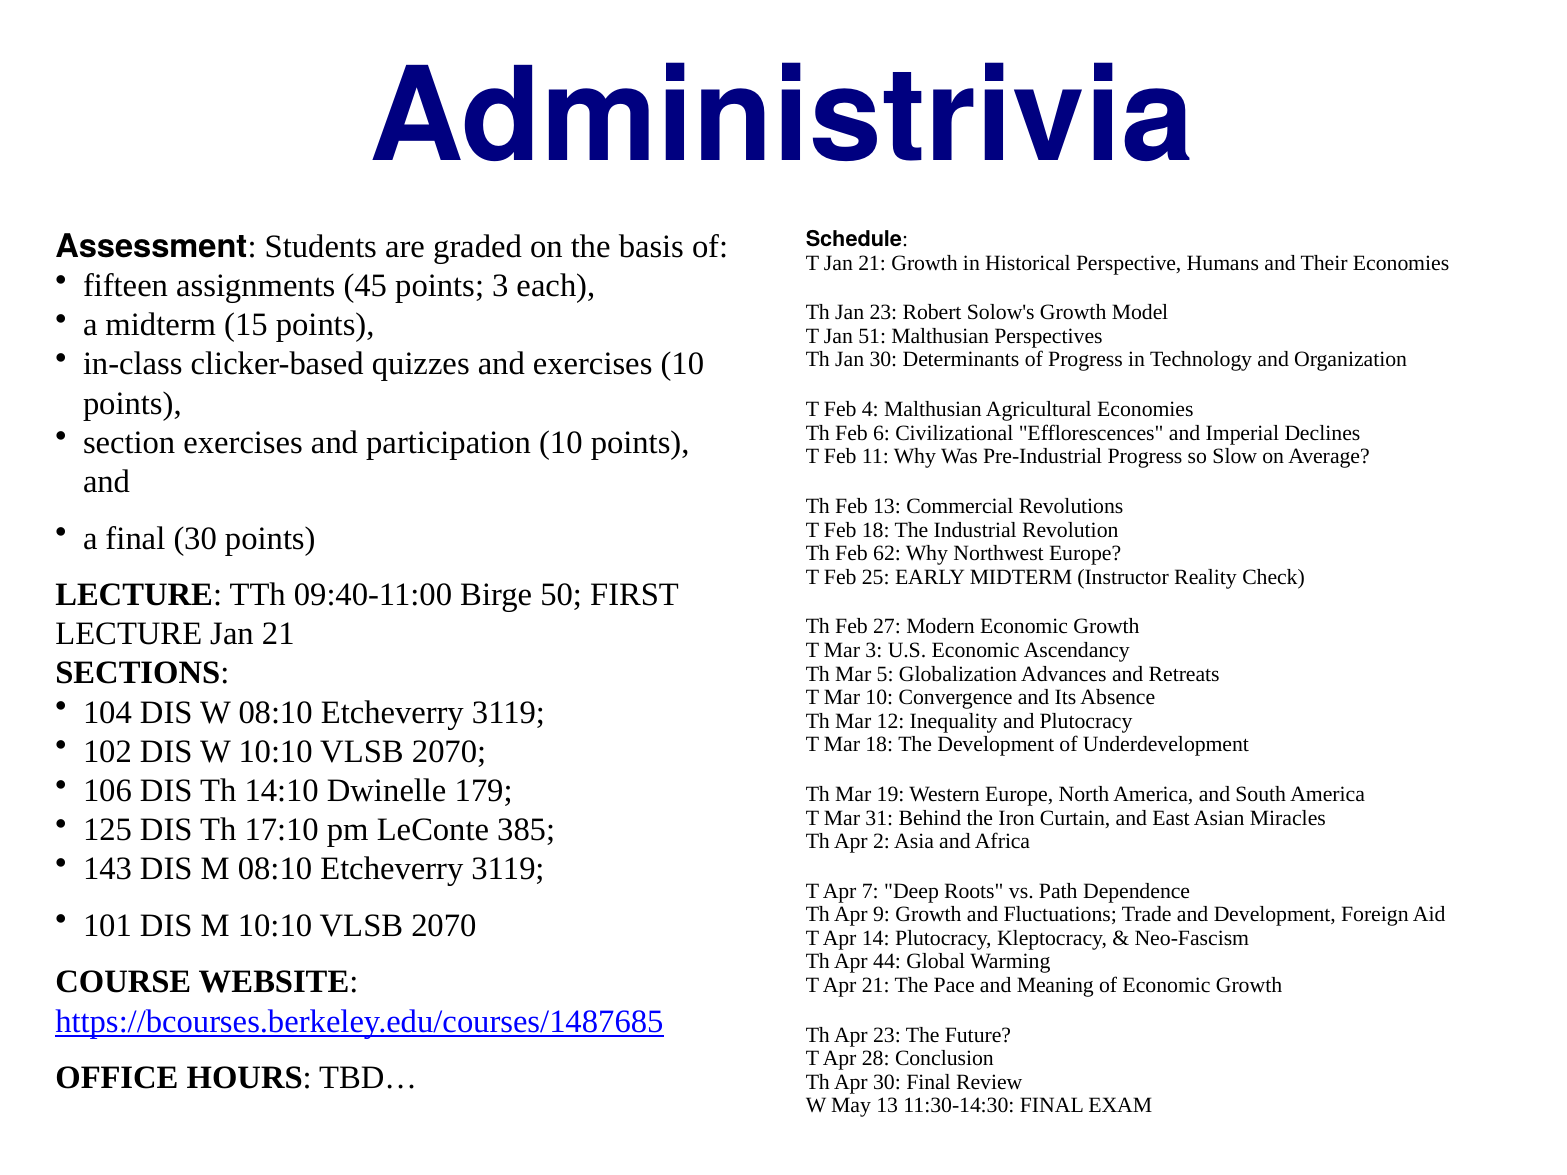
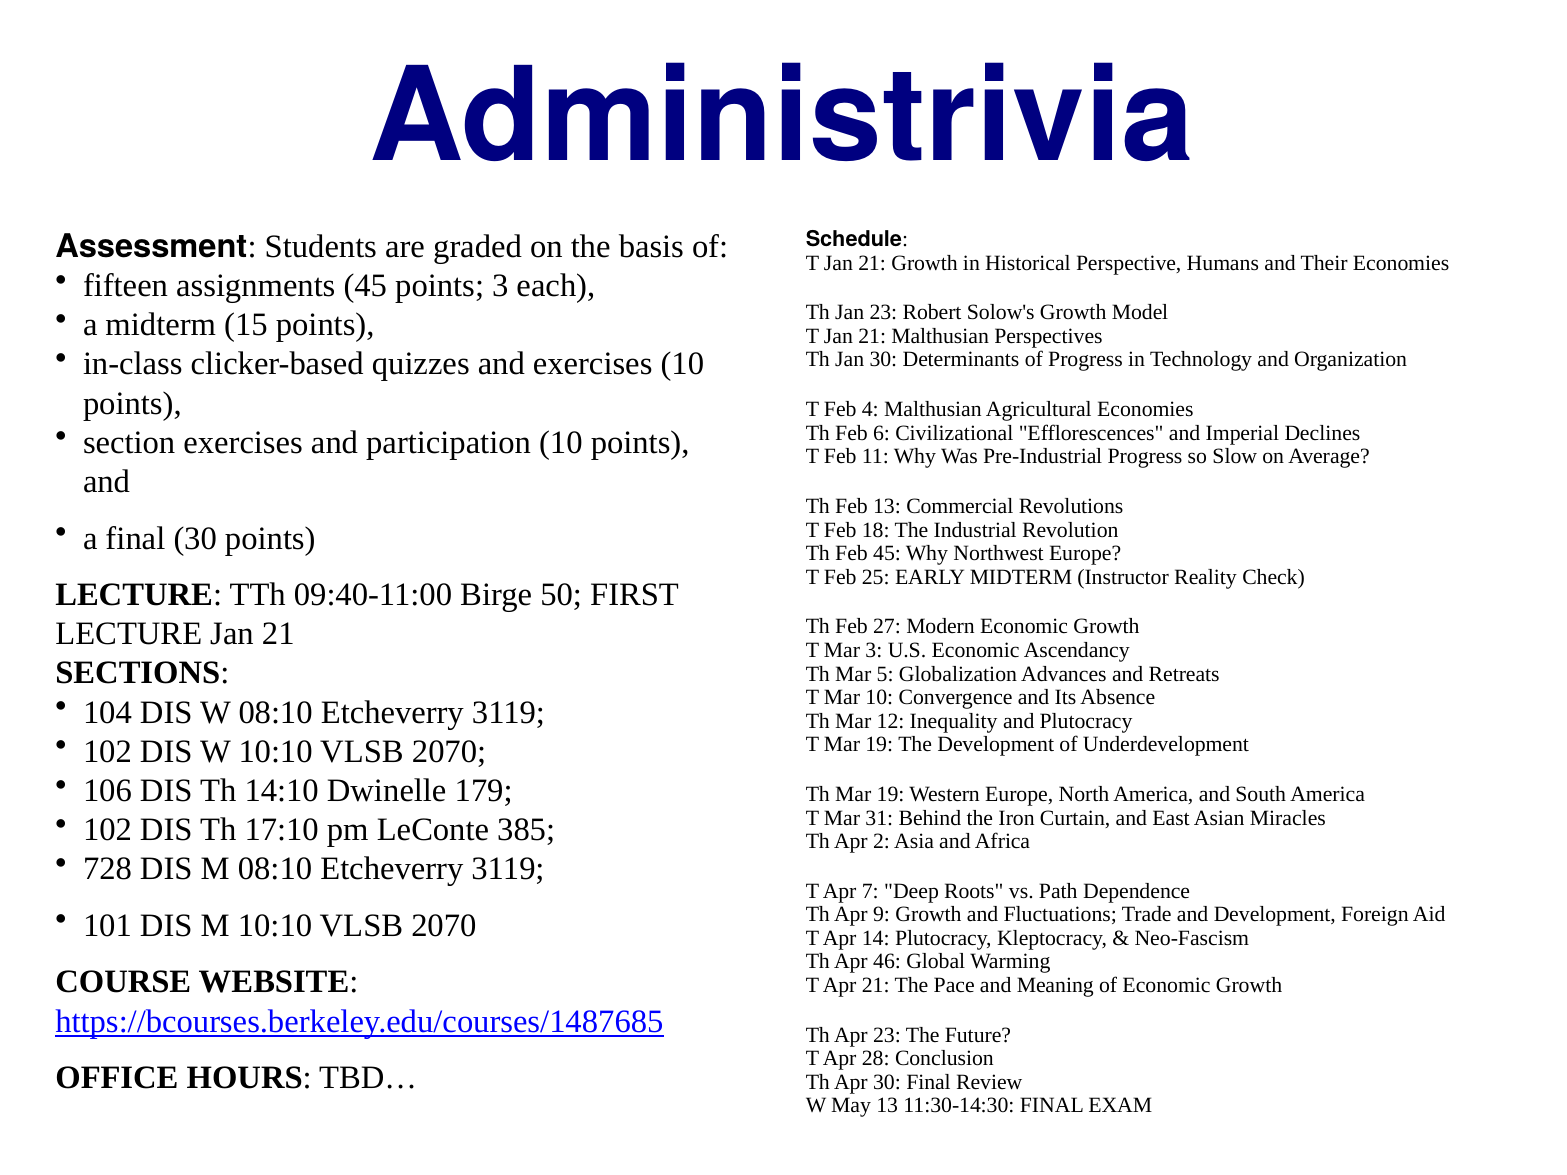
51 at (872, 336): 51 -> 21
Feb 62: 62 -> 45
T Mar 18: 18 -> 19
125 at (108, 830): 125 -> 102
143: 143 -> 728
44: 44 -> 46
